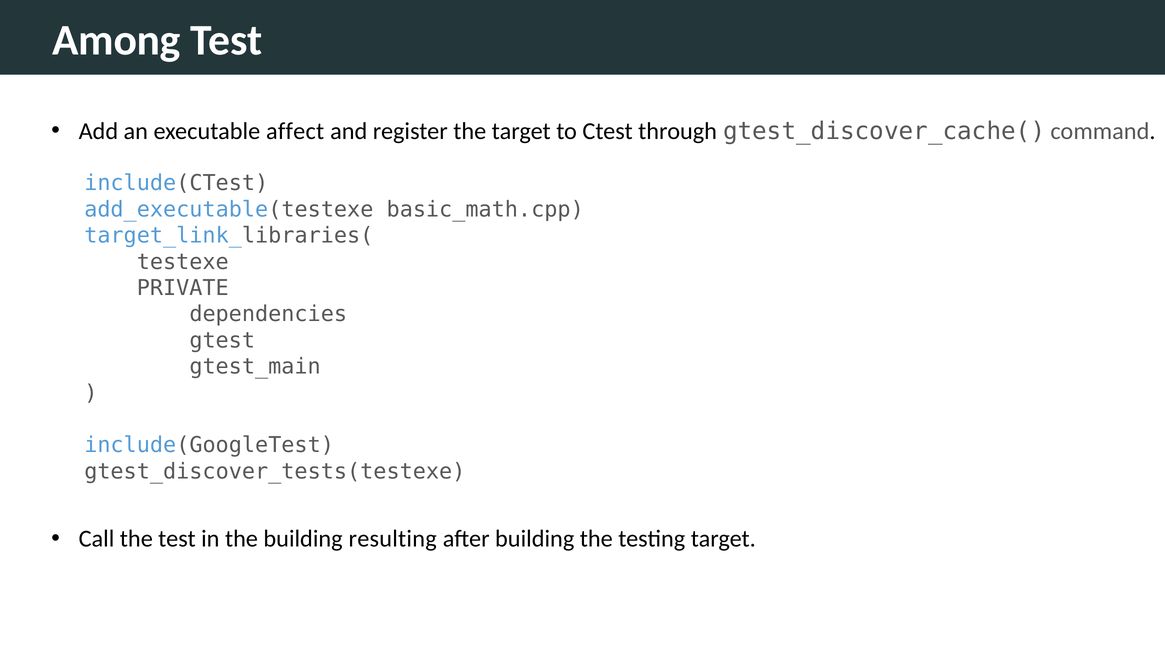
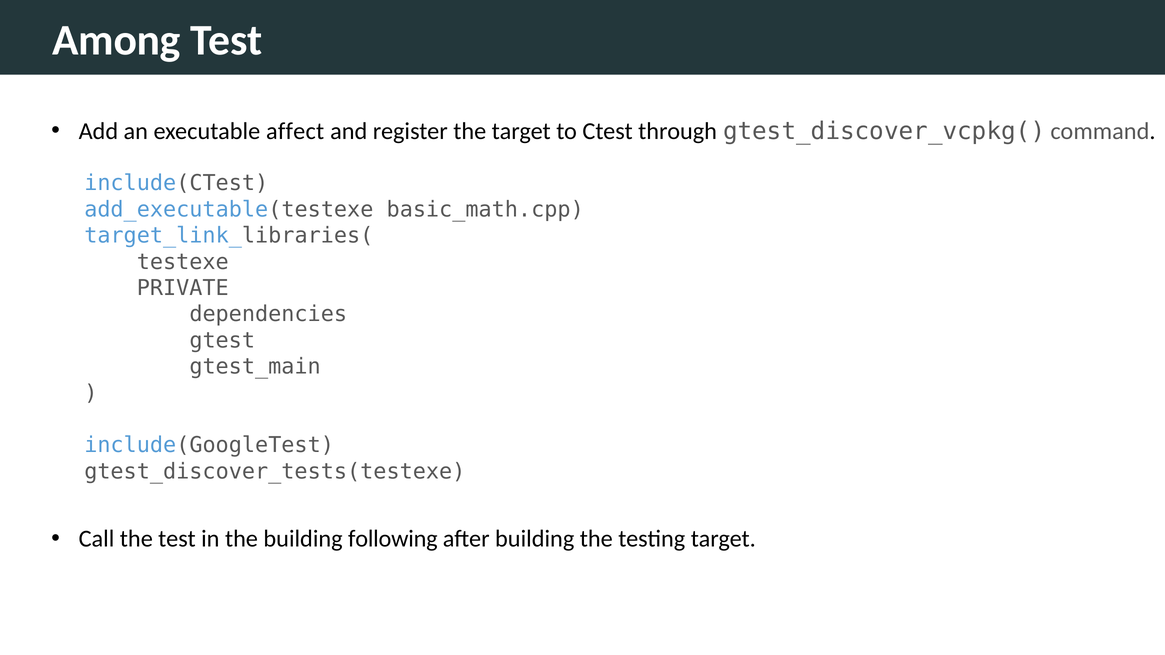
gtest_discover_cache(: gtest_discover_cache( -> gtest_discover_vcpkg(
resulting: resulting -> following
